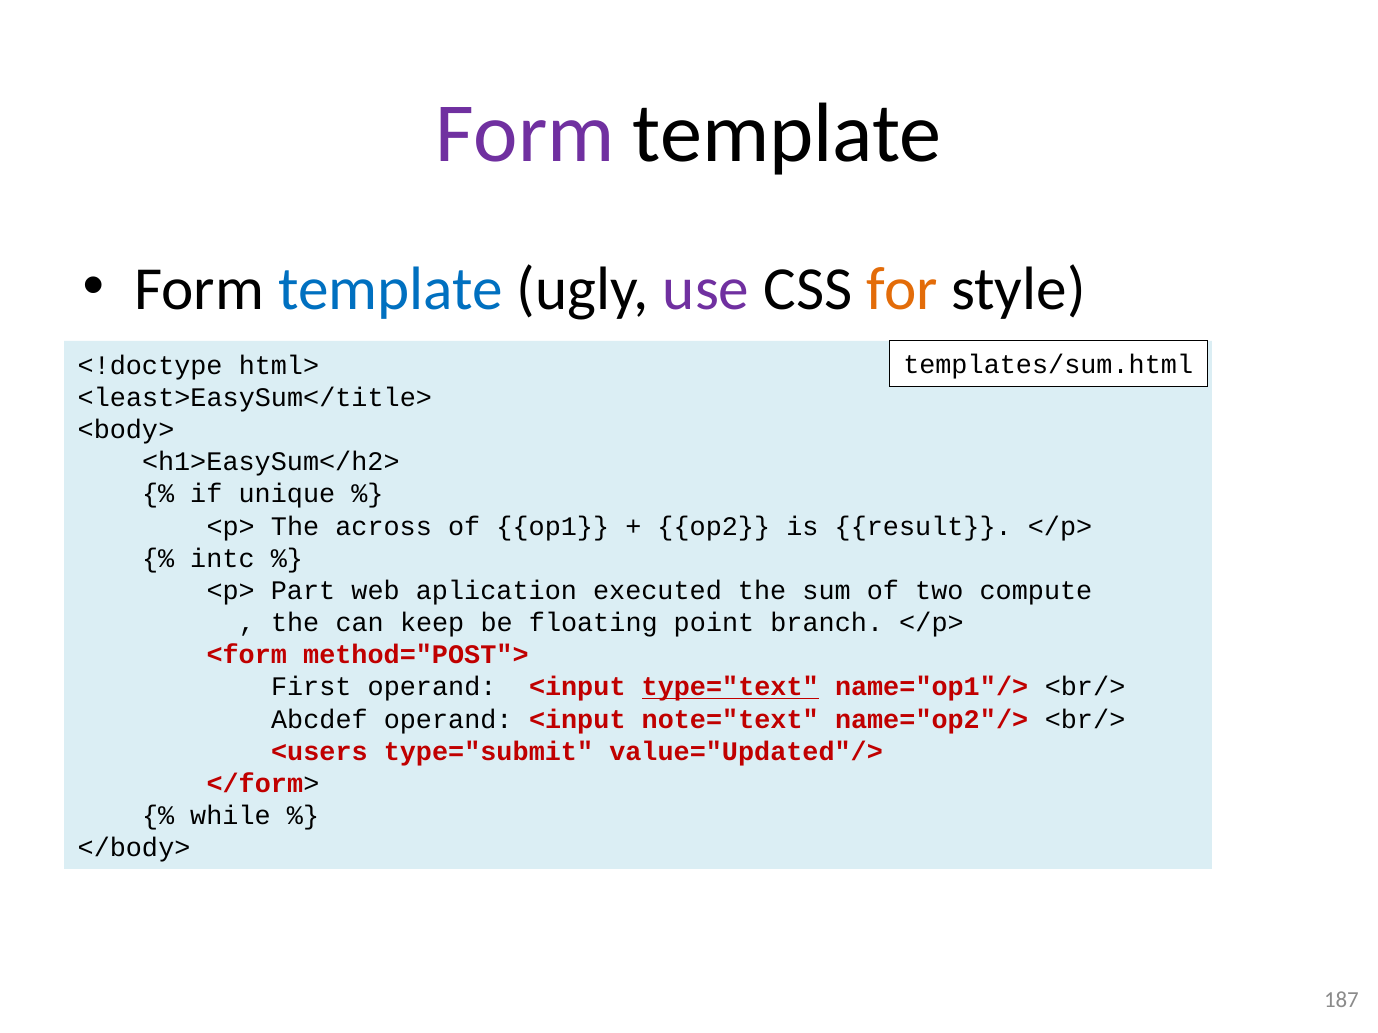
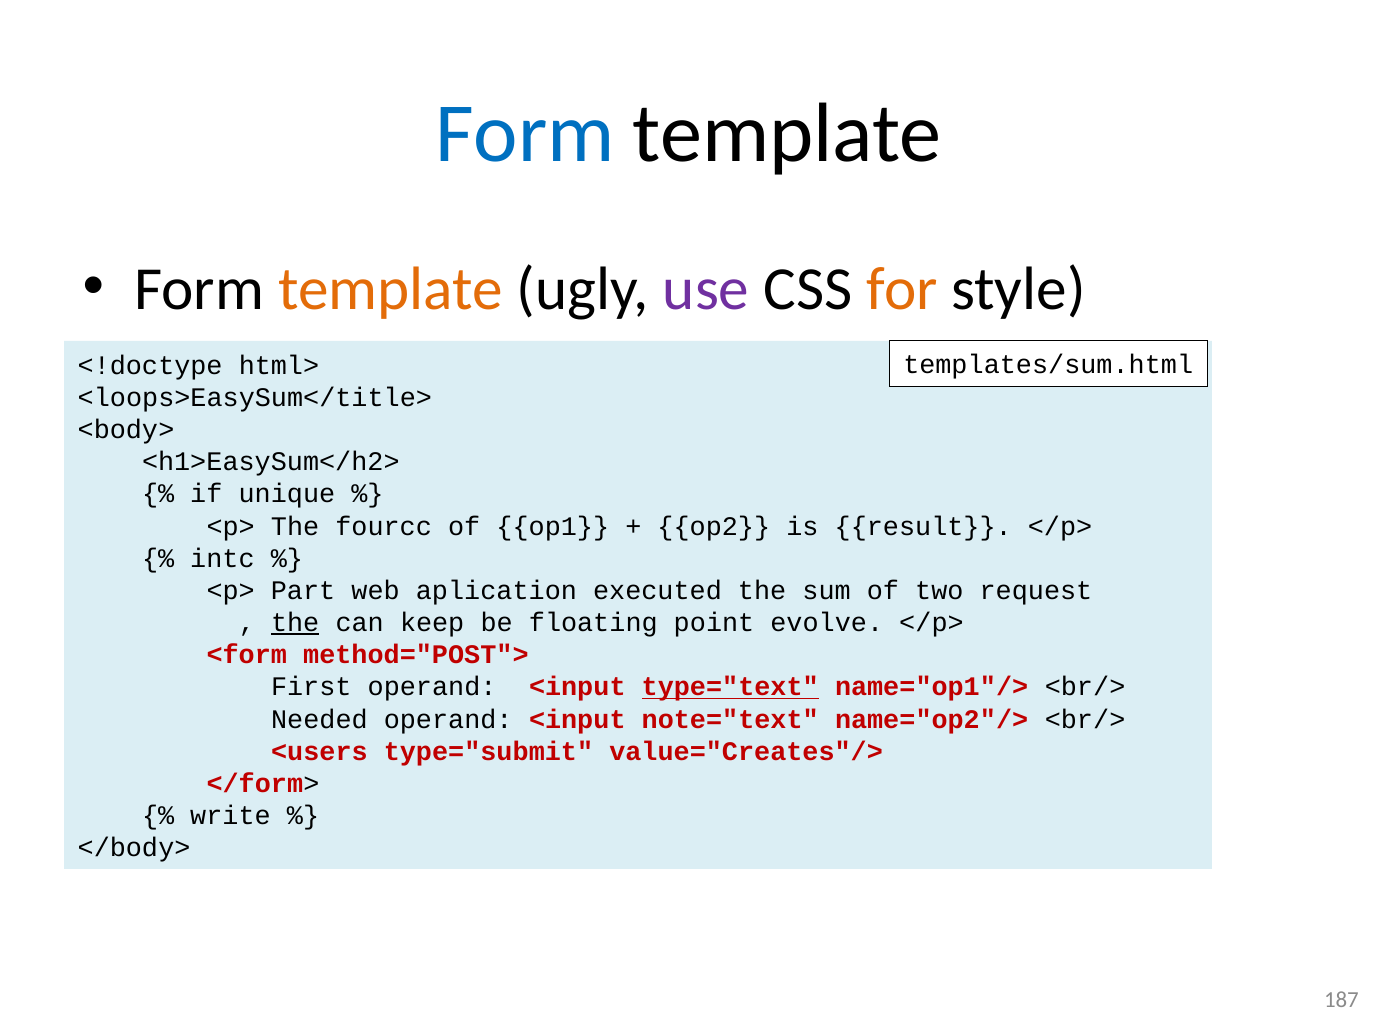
Form at (525, 133) colour: purple -> blue
template at (390, 289) colour: blue -> orange
<least>EasySum</title>: <least>EasySum</title> -> <loops>EasySum</title>
across: across -> fourcc
compute: compute -> request
the at (295, 623) underline: none -> present
branch: branch -> evolve
Abcdef: Abcdef -> Needed
value="Updated"/>: value="Updated"/> -> value="Creates"/>
while: while -> write
